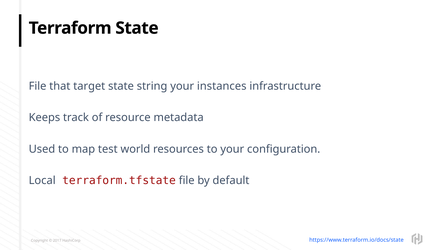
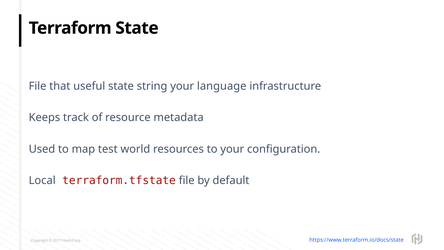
target: target -> useful
instances: instances -> language
